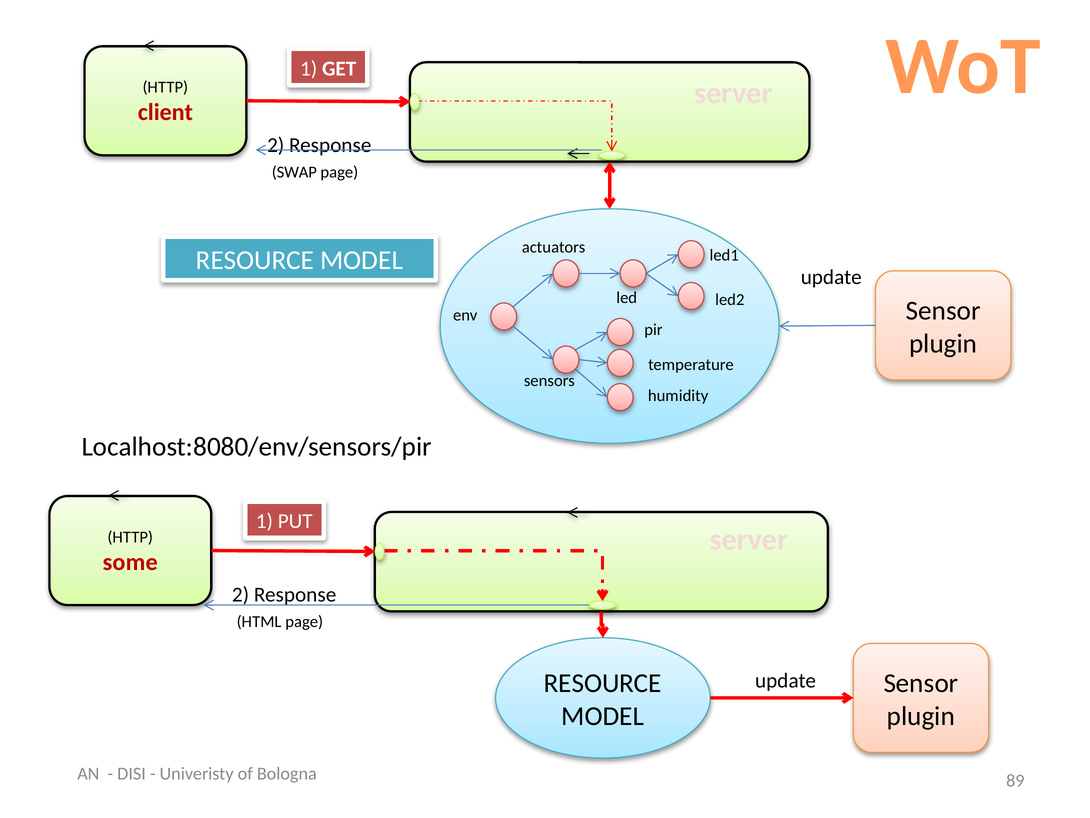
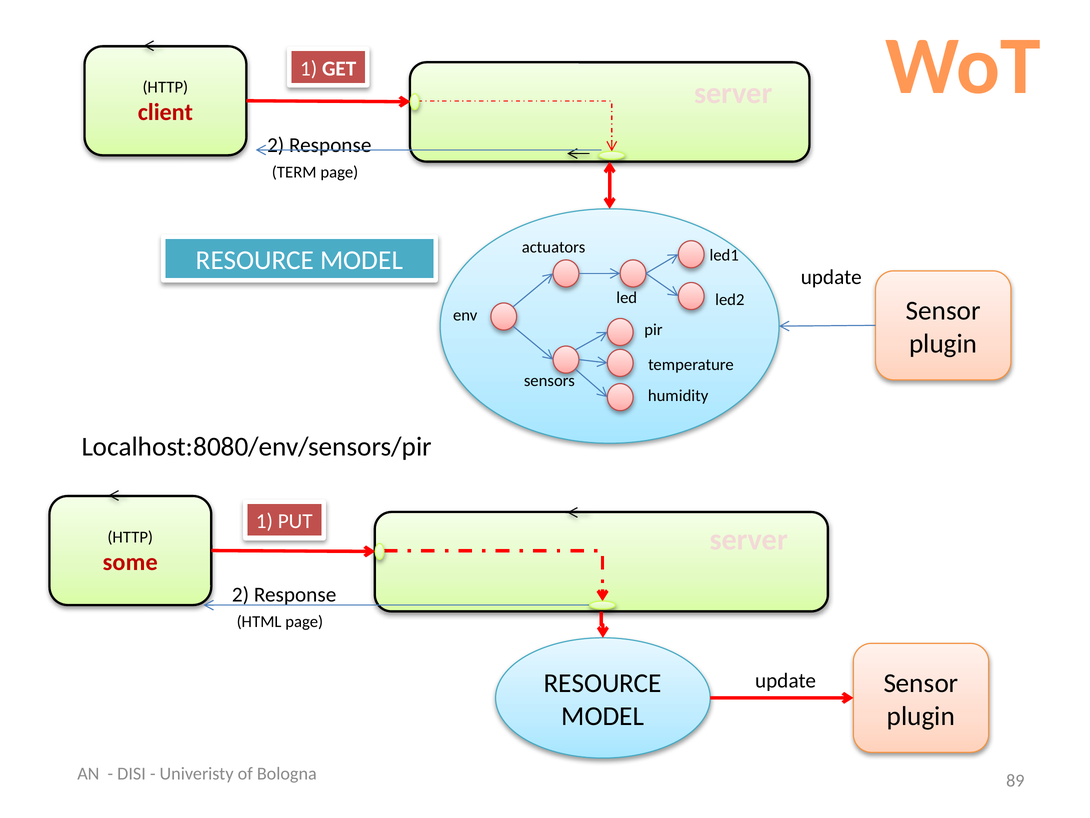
SWAP: SWAP -> TERM
